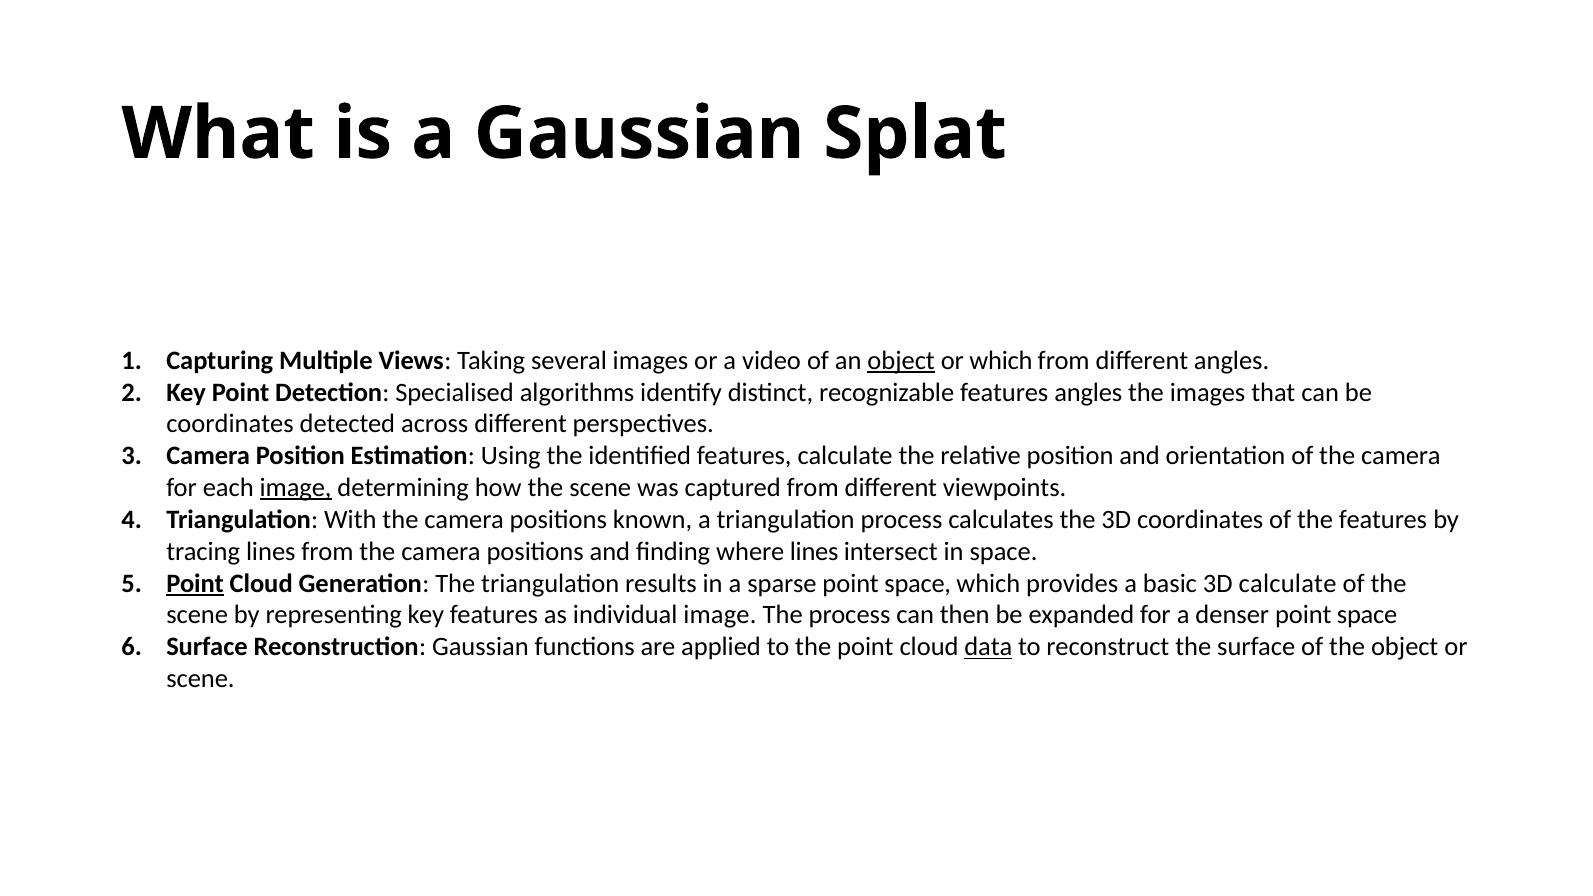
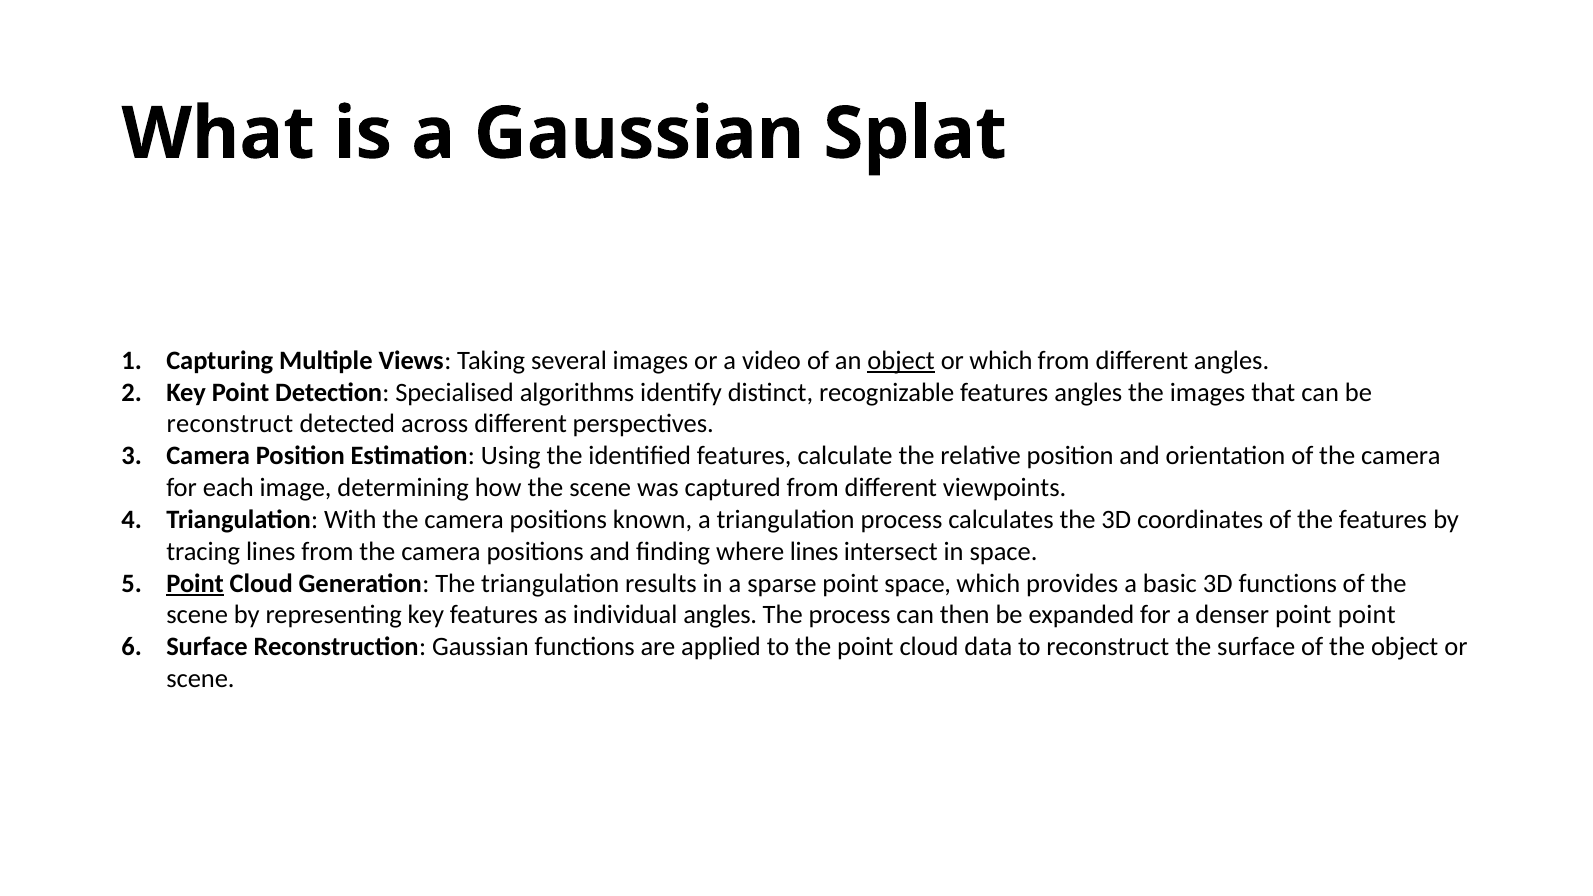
coordinates at (230, 424): coordinates -> reconstruct
image at (296, 488) underline: present -> none
3D calculate: calculate -> functions
individual image: image -> angles
denser point space: space -> point
data underline: present -> none
